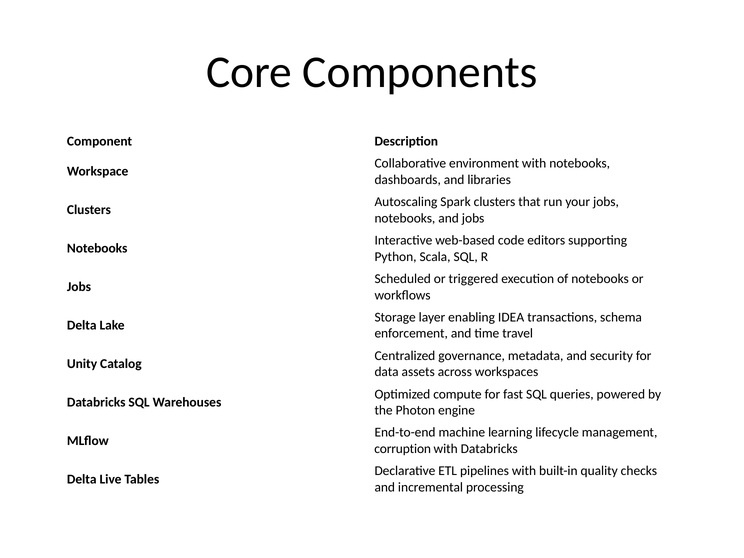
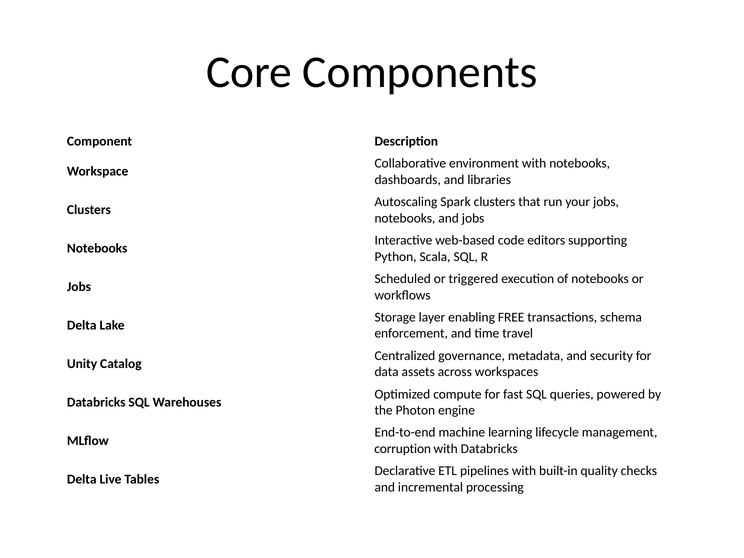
IDEA: IDEA -> FREE
